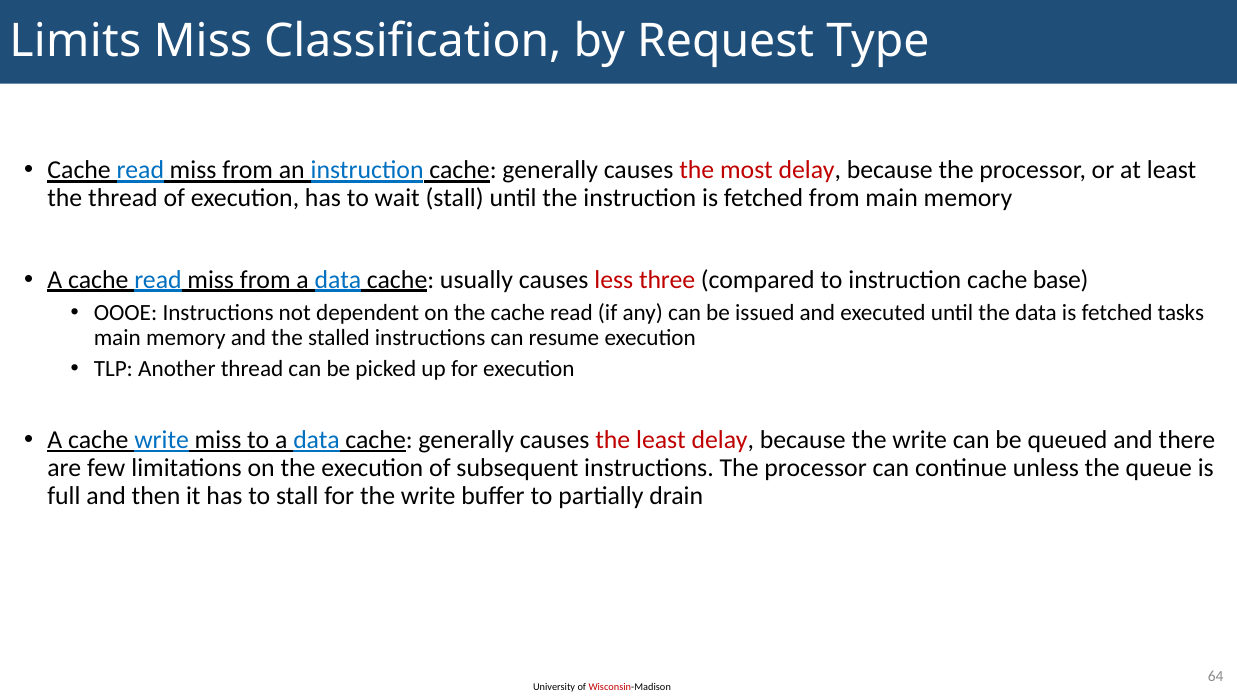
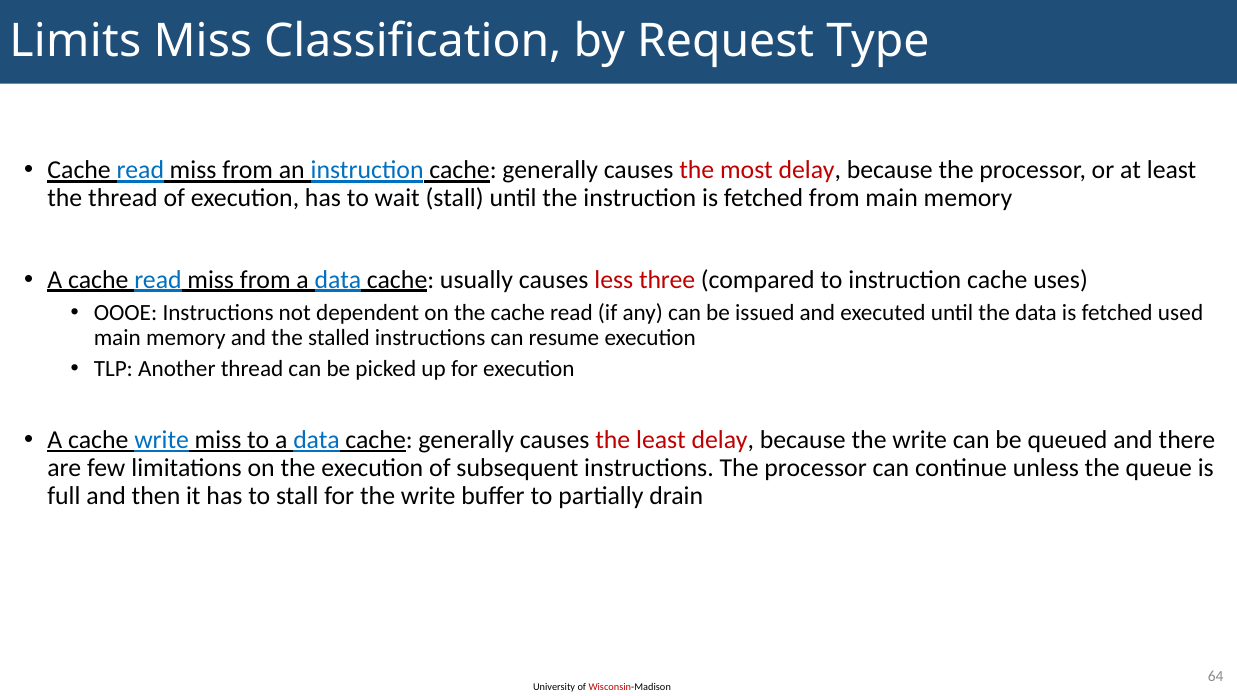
base: base -> uses
tasks: tasks -> used
